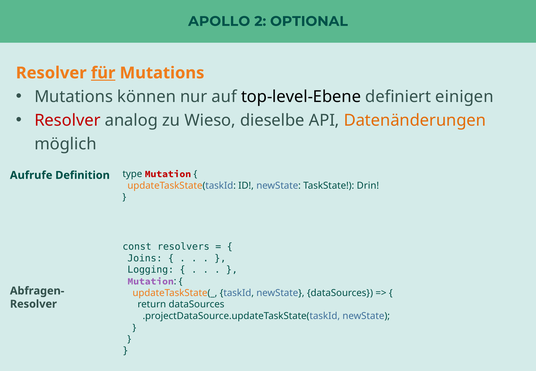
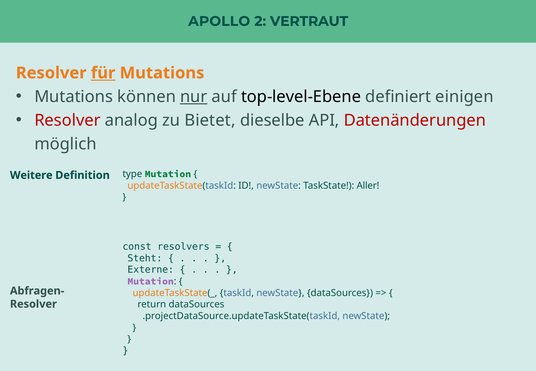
OPTIONAL: OPTIONAL -> VERTRAUT
nur underline: none -> present
Wieso: Wieso -> Bietet
Datenänderungen colour: orange -> red
Mutation at (168, 174) colour: red -> green
Aufrufe: Aufrufe -> Weitere
Drin: Drin -> Aller
Joins: Joins -> Steht
Logging: Logging -> Externe
